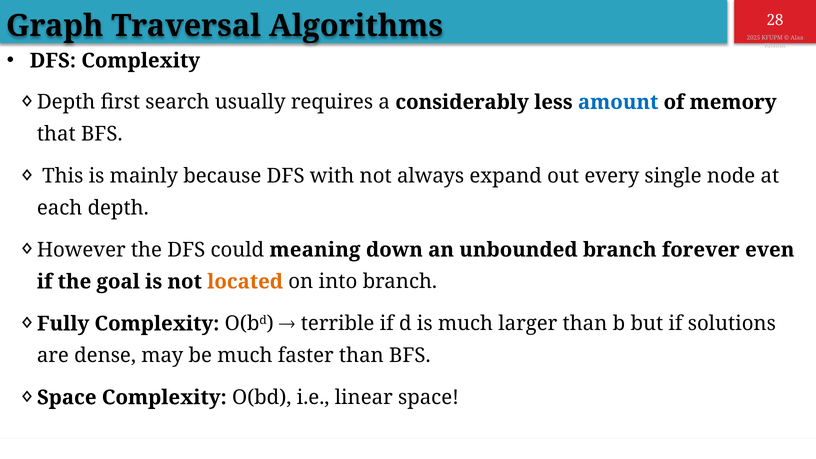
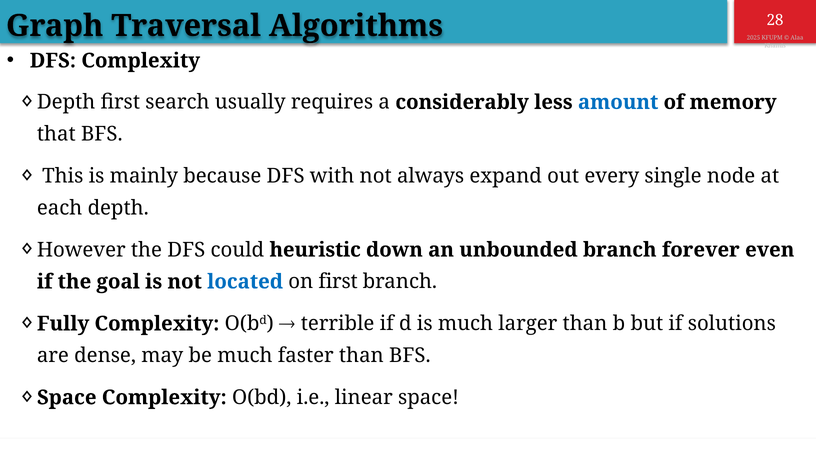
meaning: meaning -> heuristic
located colour: orange -> blue
on into: into -> first
